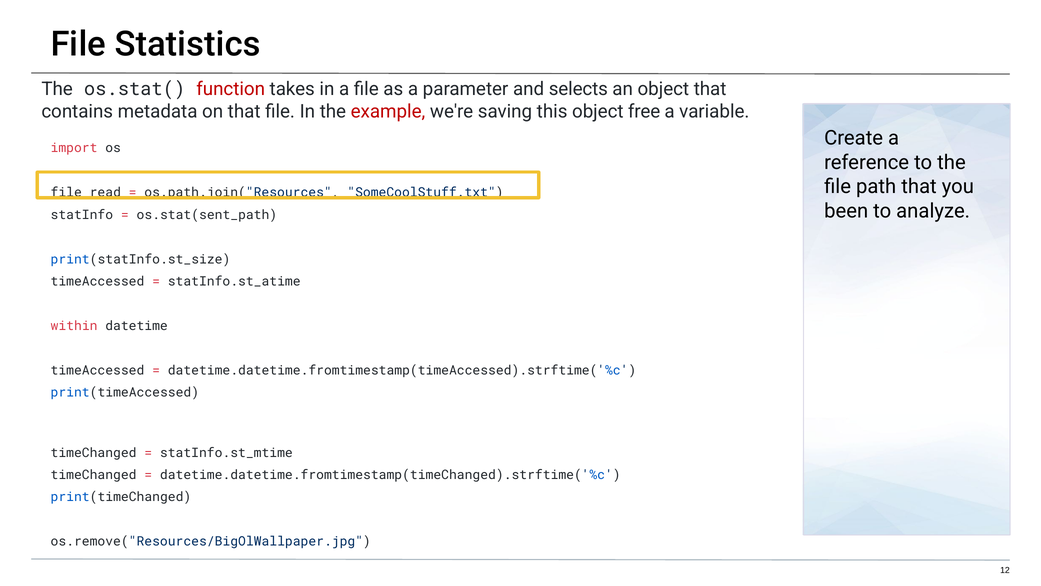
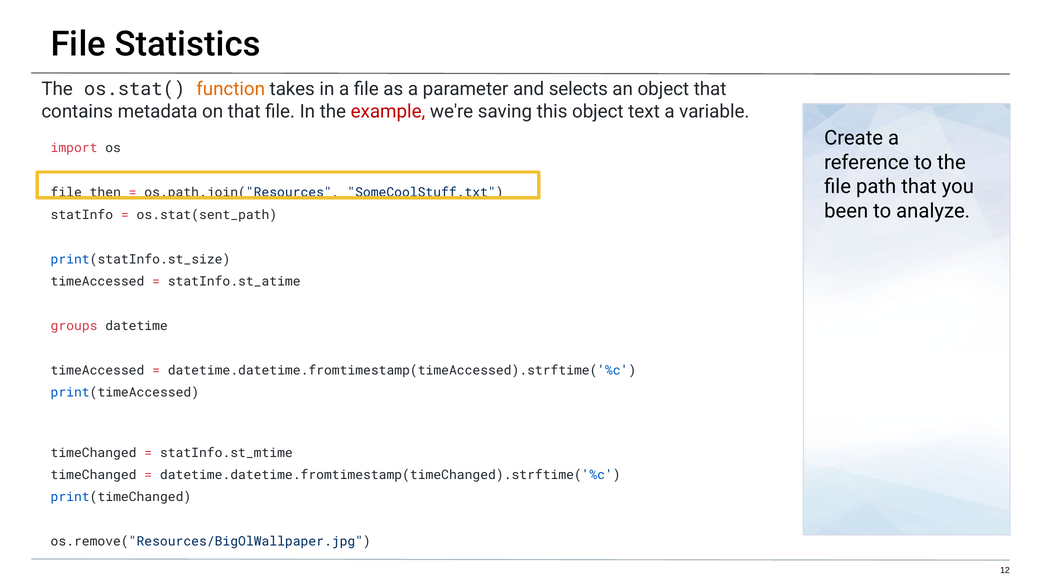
function colour: red -> orange
free: free -> text
file_read: file_read -> file_then
within: within -> groups
